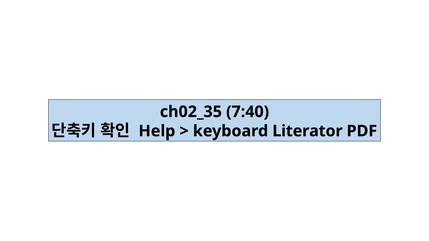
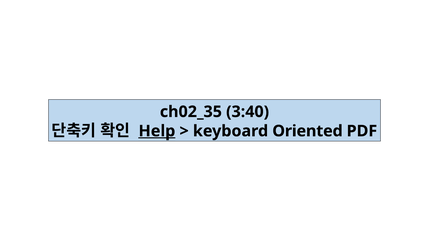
7:40: 7:40 -> 3:40
Help underline: none -> present
Literator: Literator -> Oriented
